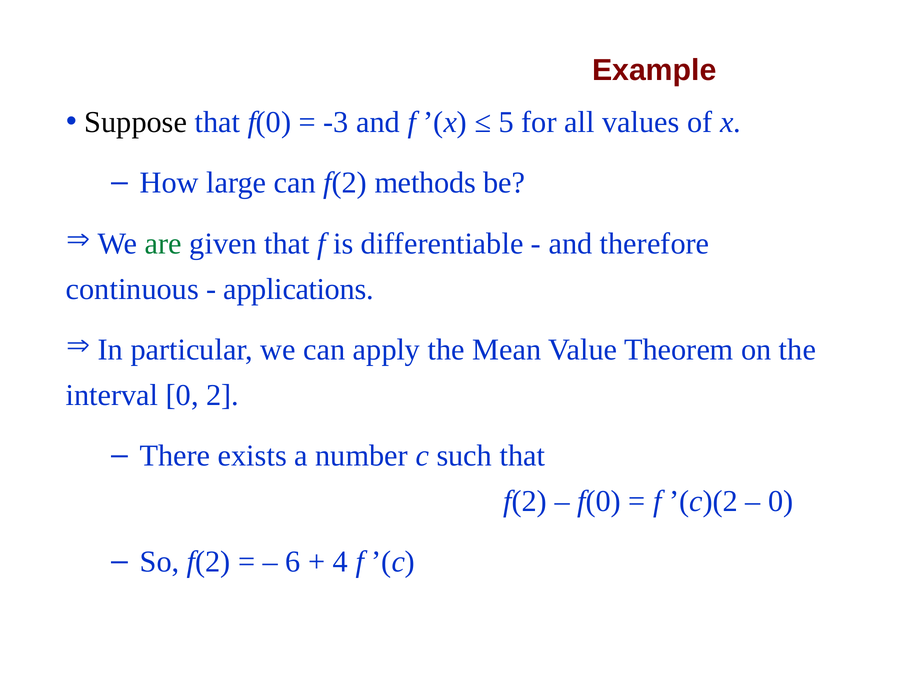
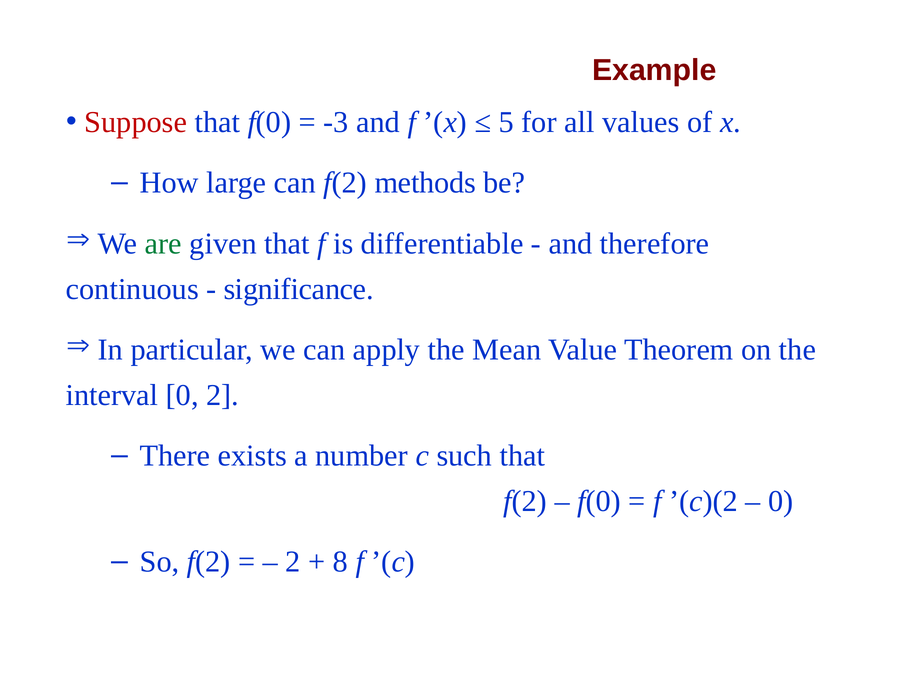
Suppose colour: black -> red
applications: applications -> significance
6 at (293, 562): 6 -> 2
4: 4 -> 8
